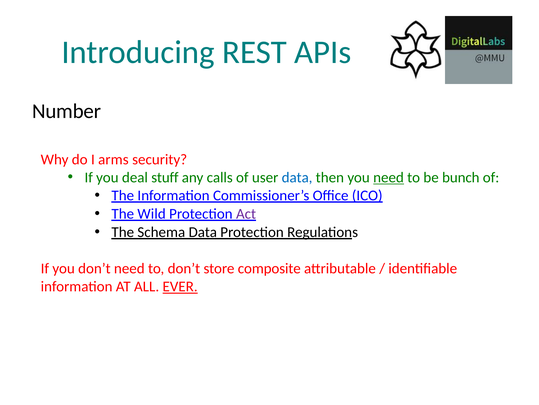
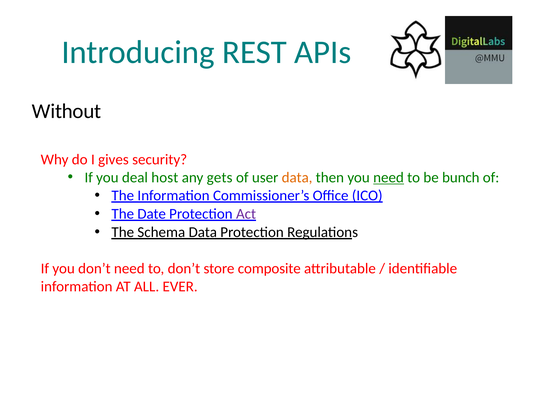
Number: Number -> Without
arms: arms -> gives
stuff: stuff -> host
calls: calls -> gets
data at (297, 177) colour: blue -> orange
Wild: Wild -> Date
EVER underline: present -> none
